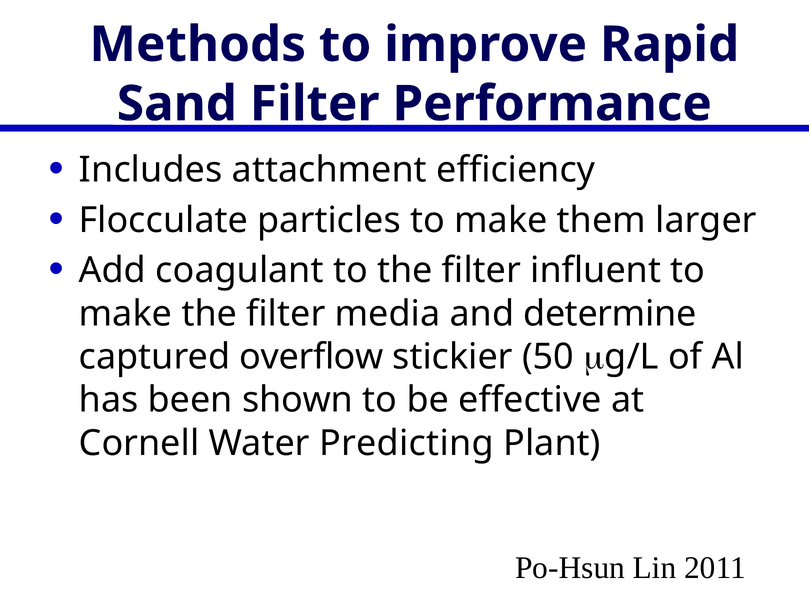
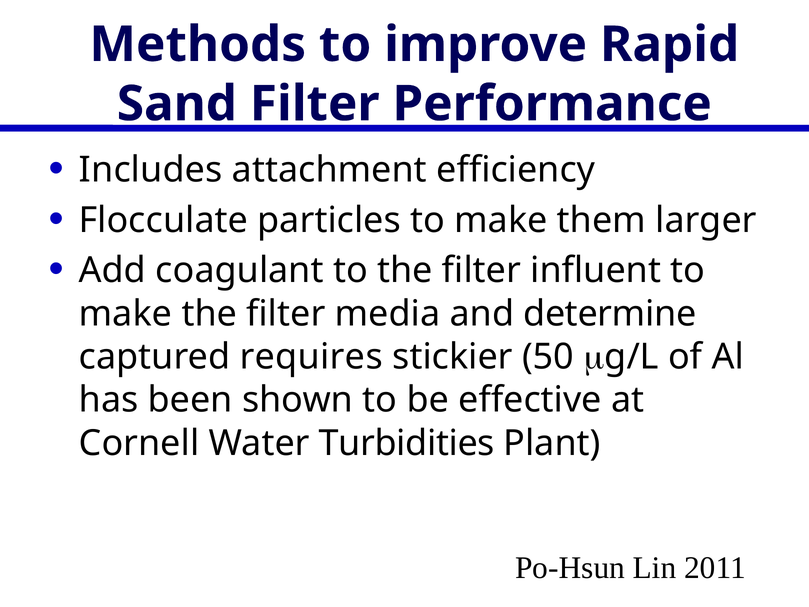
overflow: overflow -> requires
Predicting: Predicting -> Turbidities
